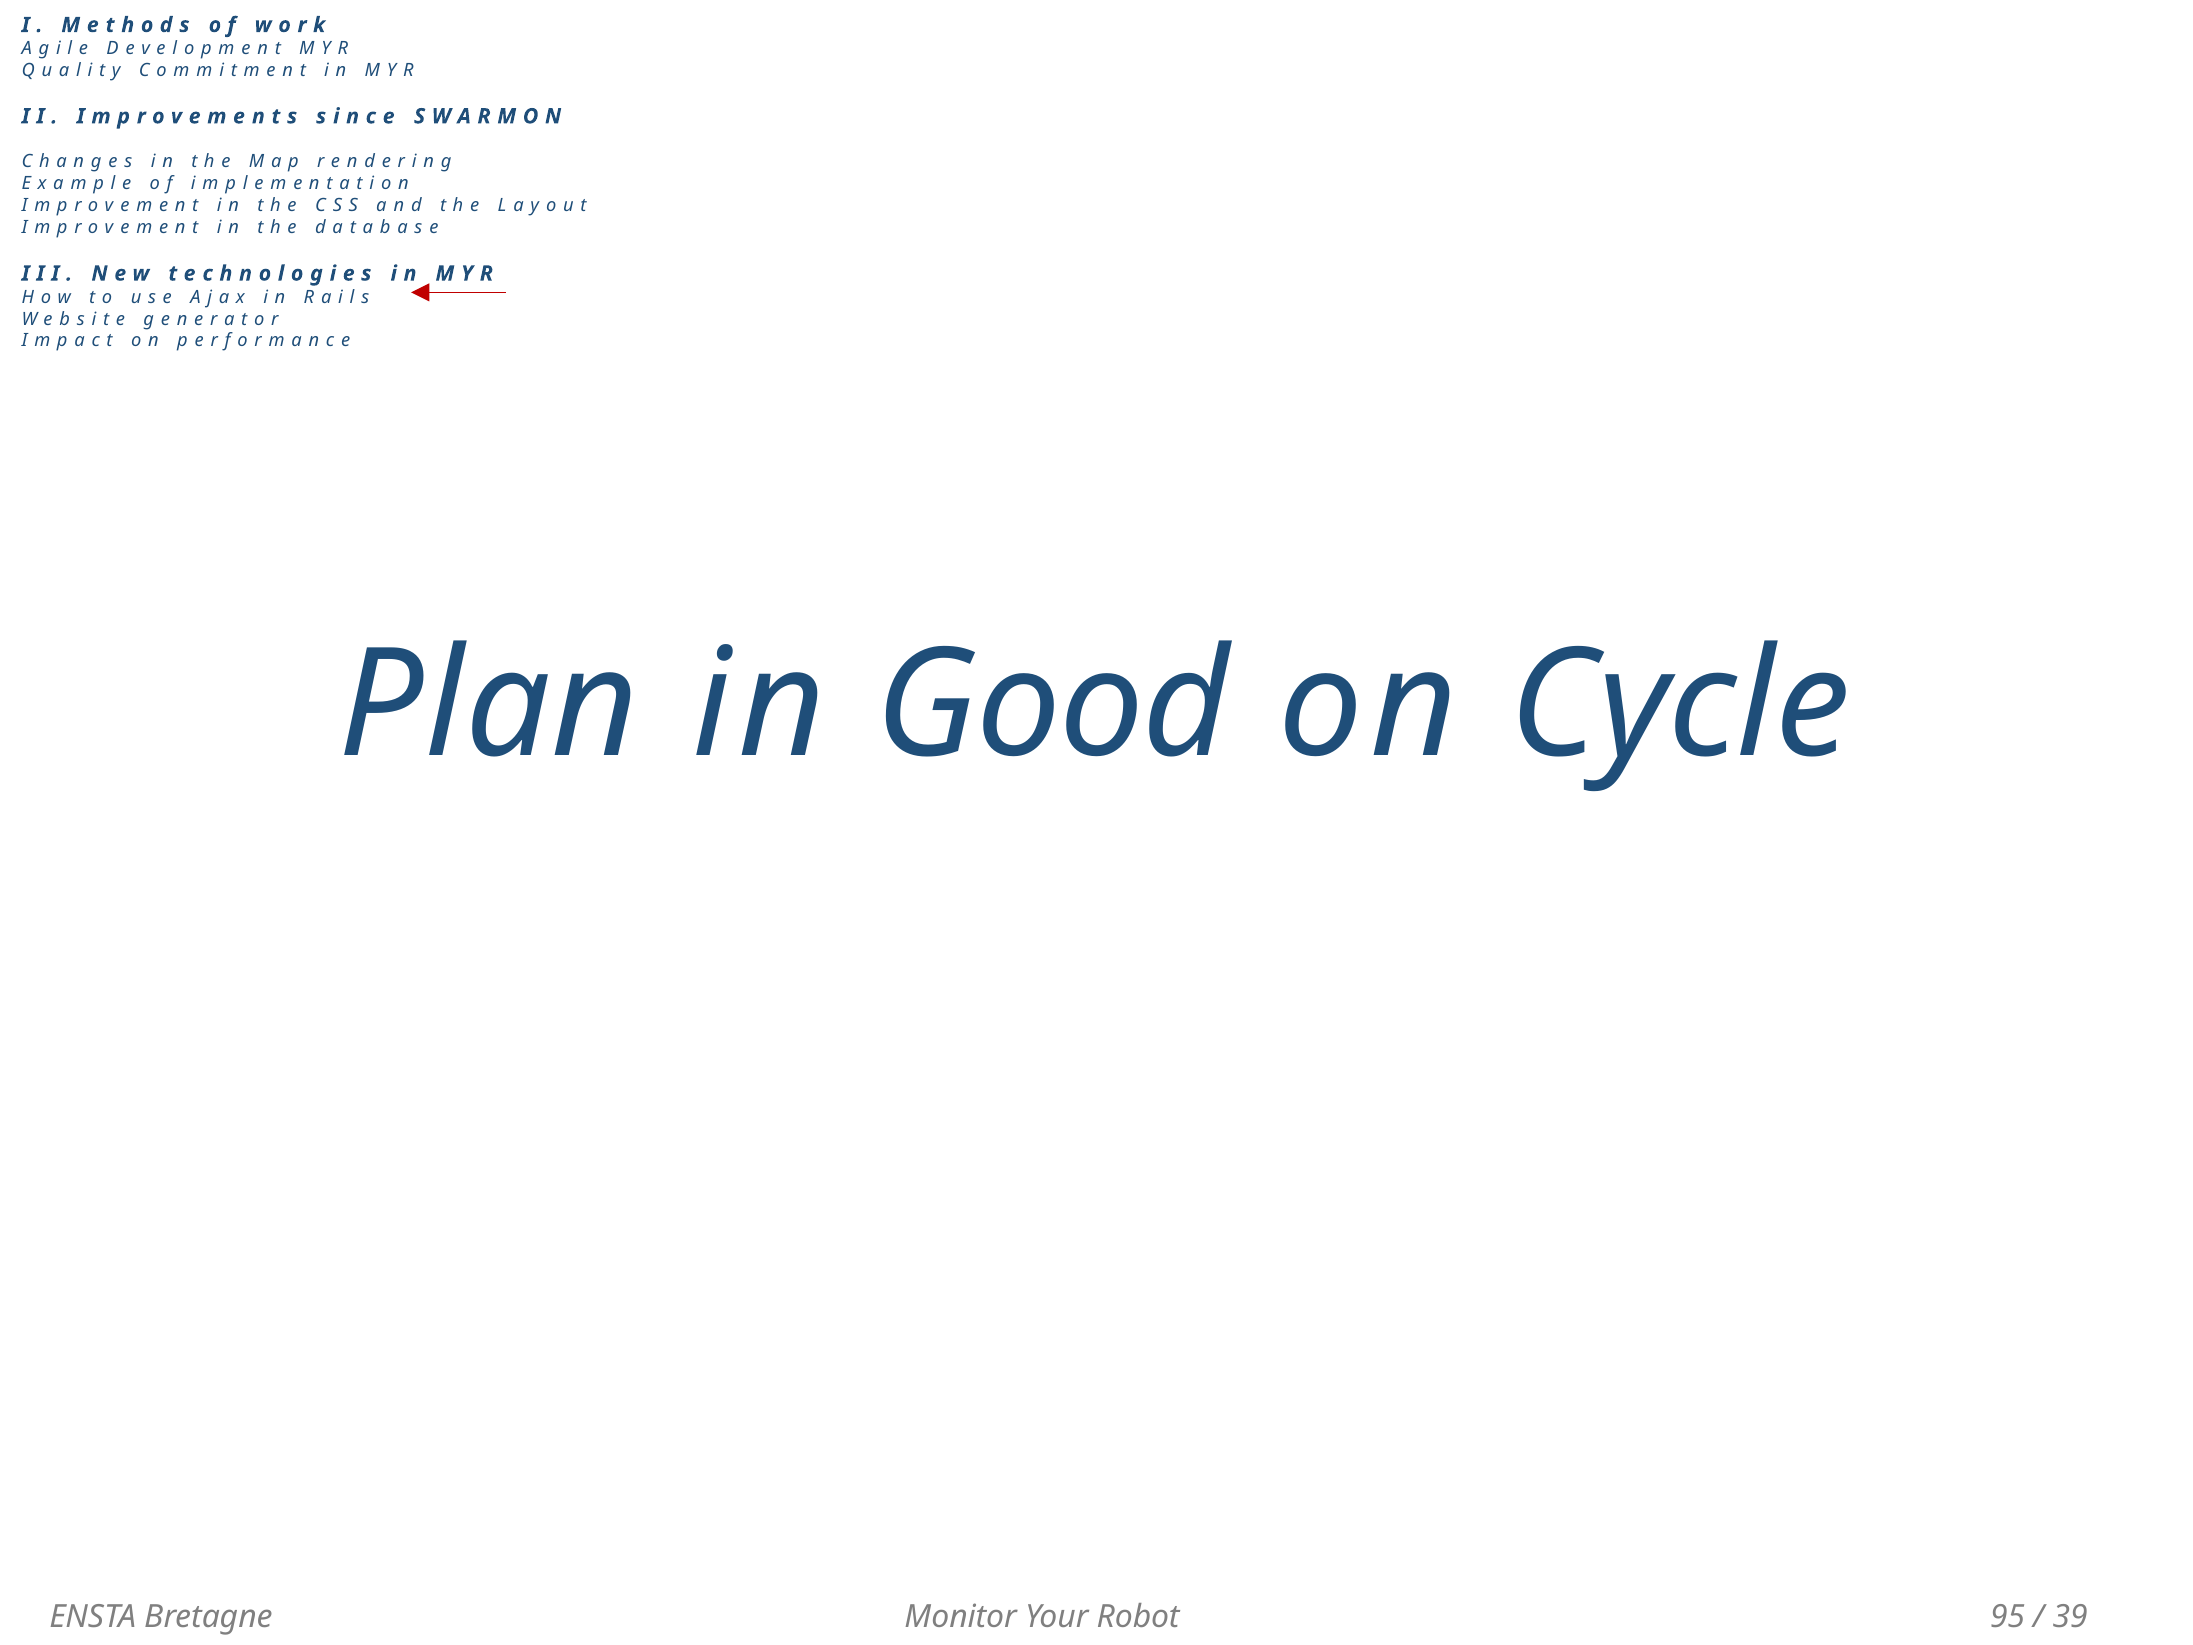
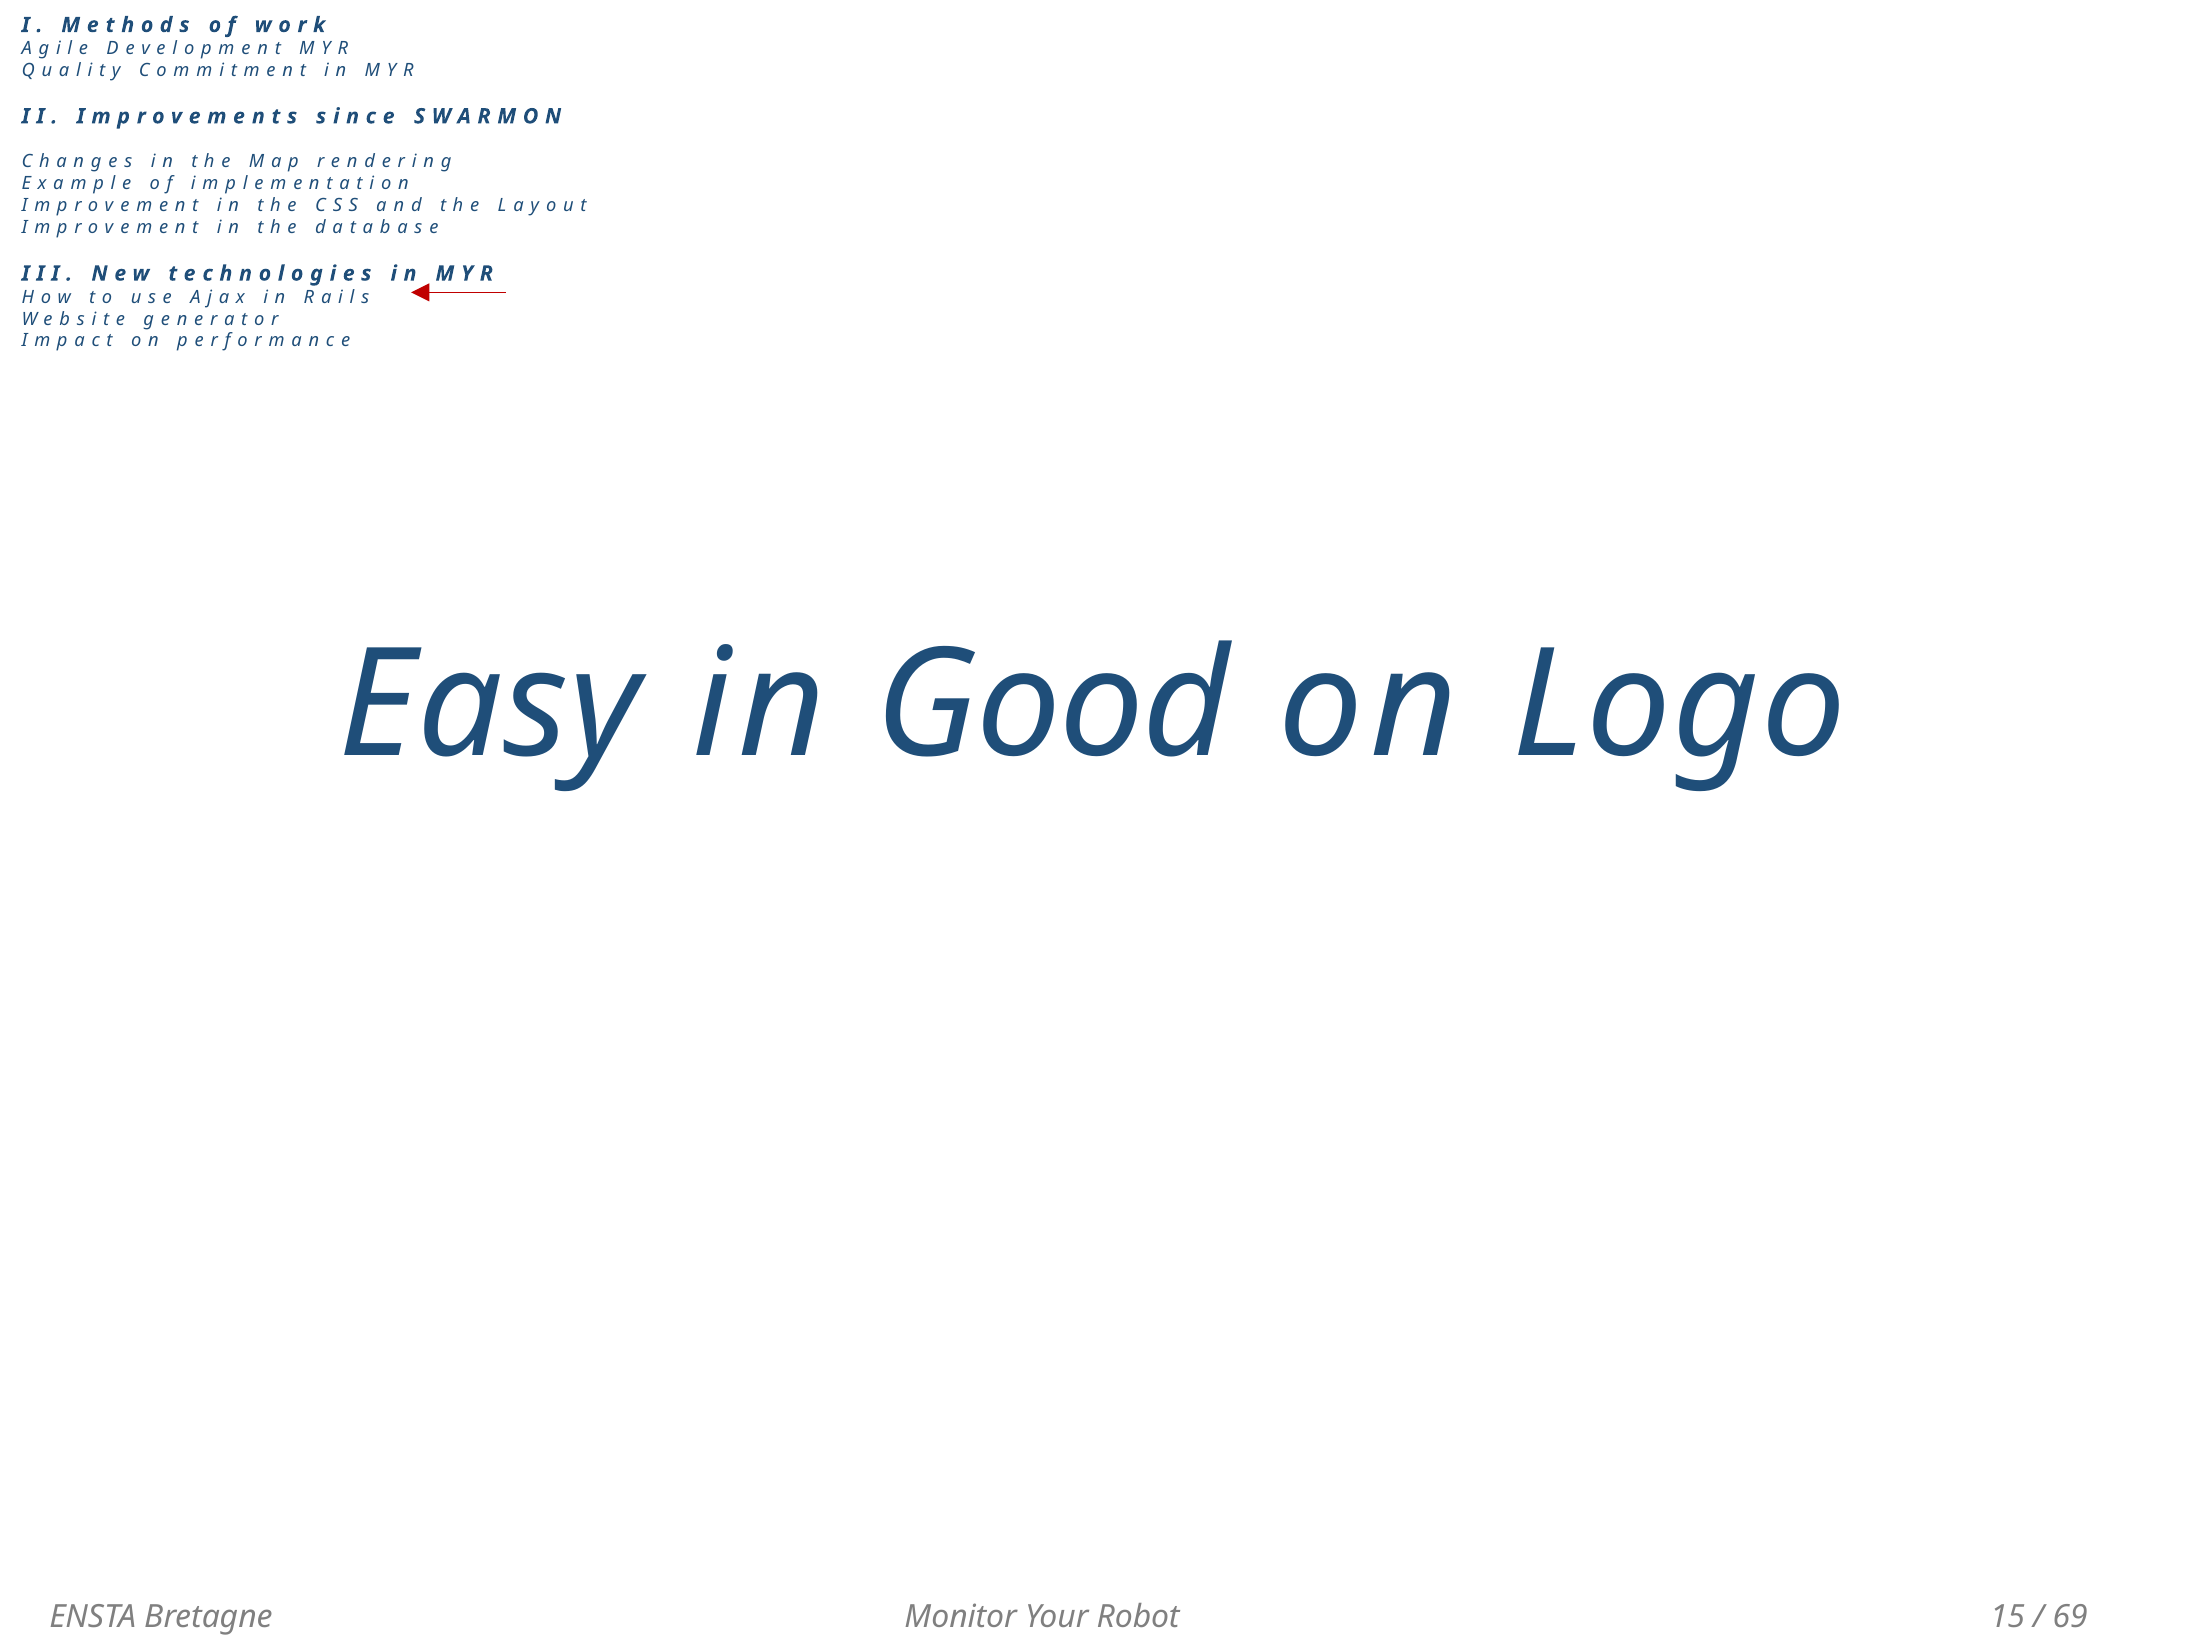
Plan: Plan -> Easy
Cycle: Cycle -> Logo
95: 95 -> 15
39: 39 -> 69
